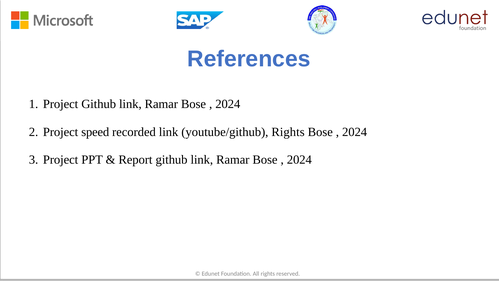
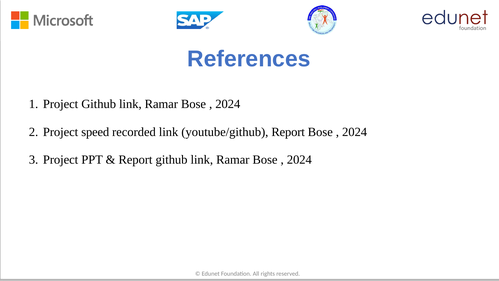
youtube/github Rights: Rights -> Report
